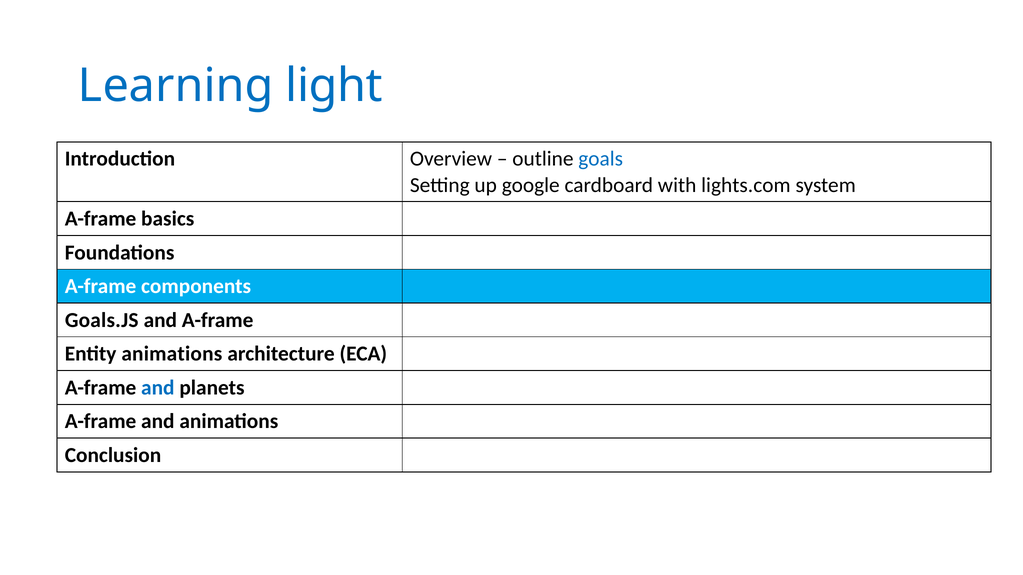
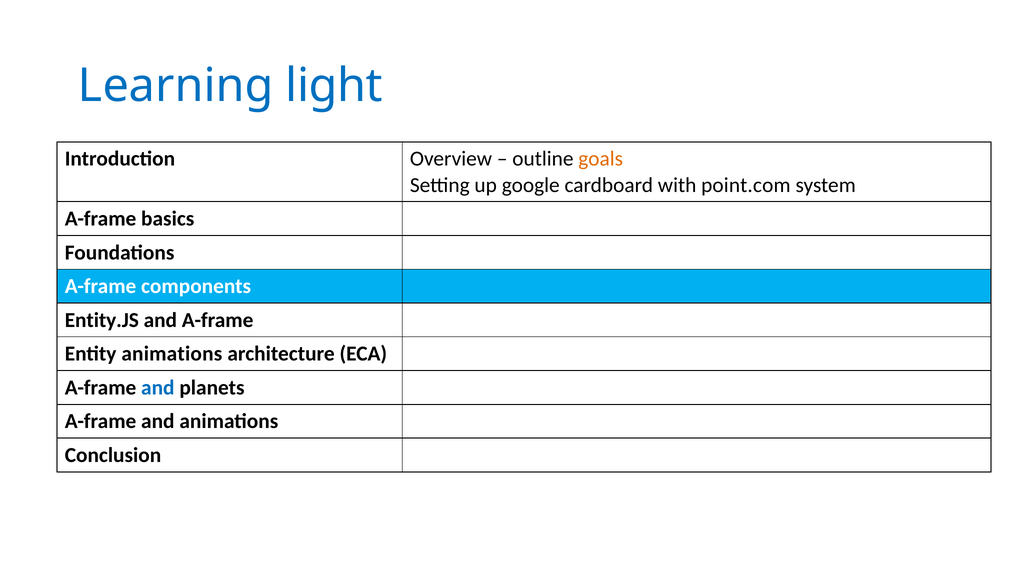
goals colour: blue -> orange
lights.com: lights.com -> point.com
Goals.JS: Goals.JS -> Entity.JS
